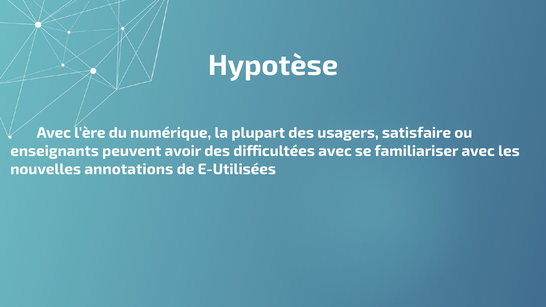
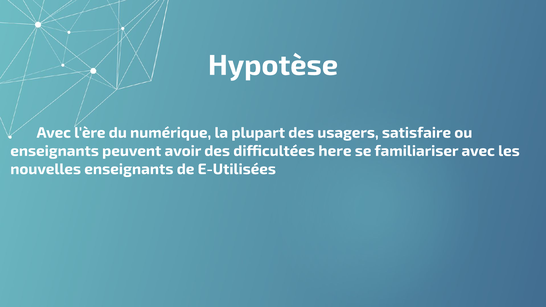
difficultées avec: avec -> here
nouvelles annotations: annotations -> enseignants
